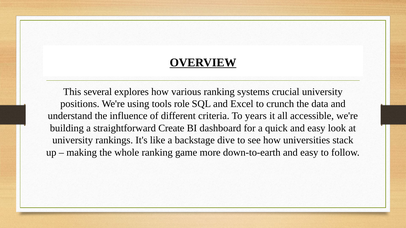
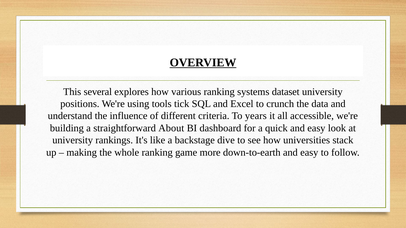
crucial: crucial -> dataset
role: role -> tick
Create: Create -> About
